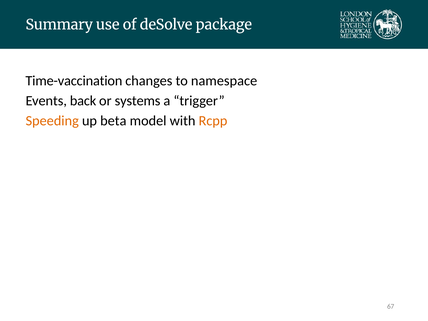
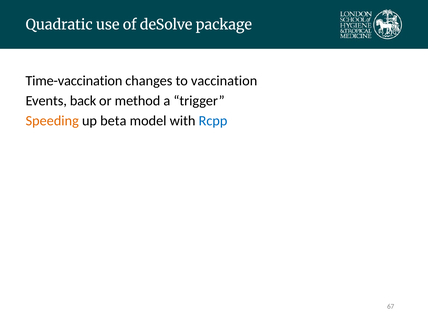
Summary: Summary -> Quadratic
namespace: namespace -> vaccination
systems: systems -> method
Rcpp colour: orange -> blue
